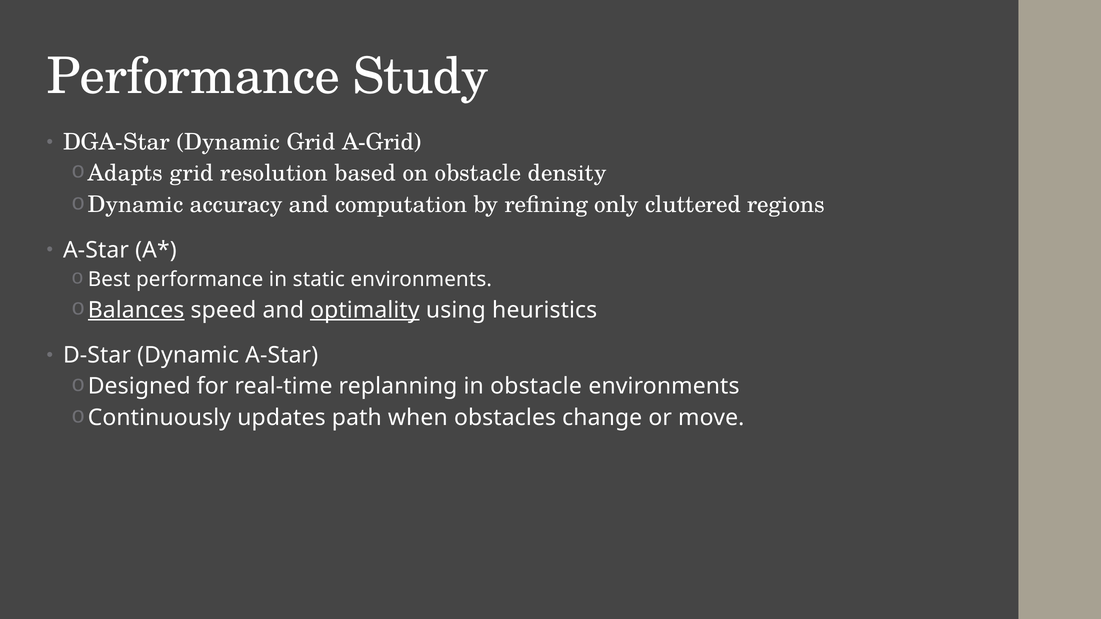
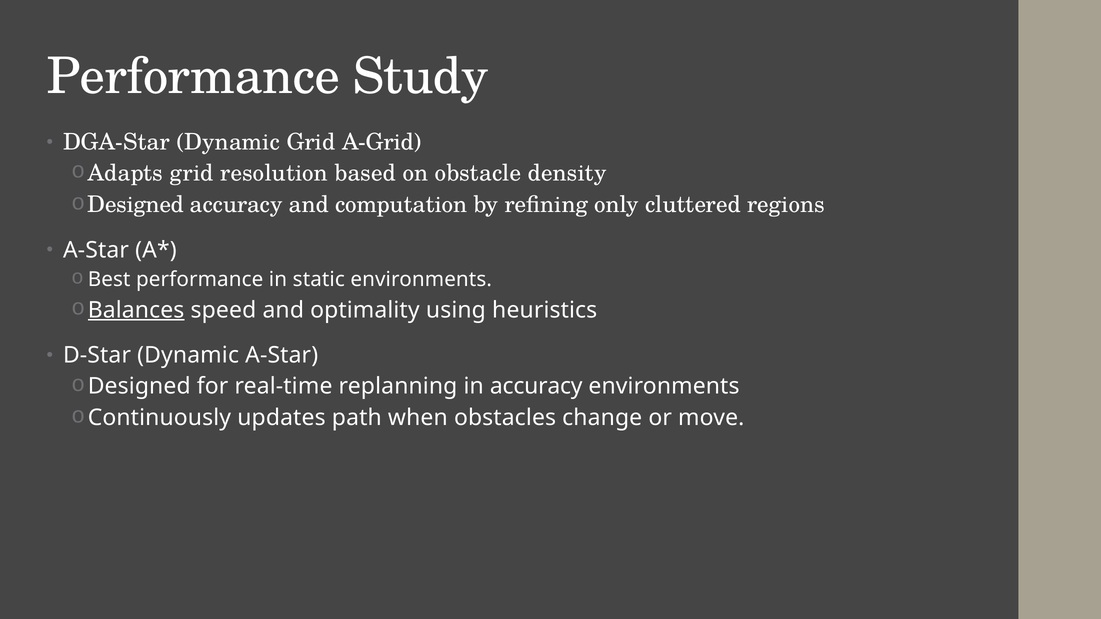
Dynamic at (136, 205): Dynamic -> Designed
optimality underline: present -> none
in obstacle: obstacle -> accuracy
